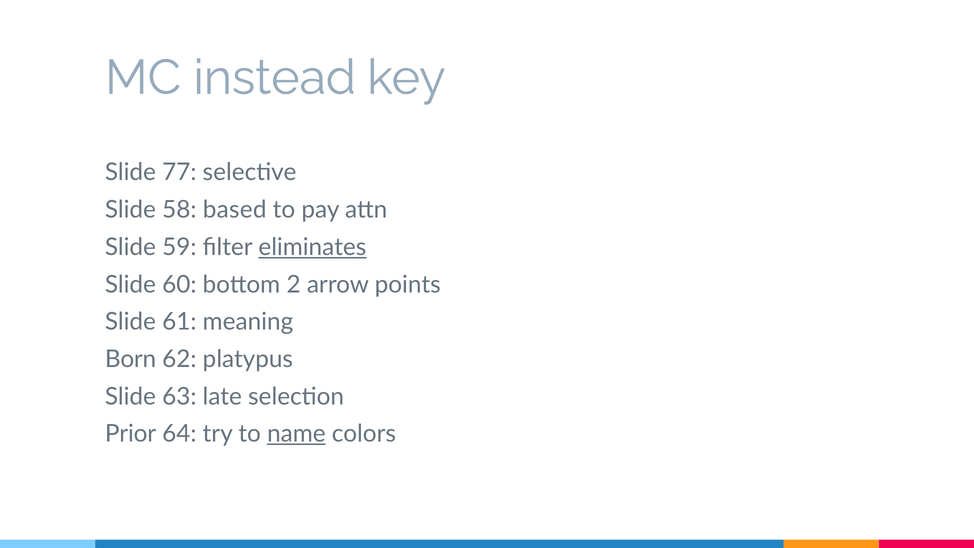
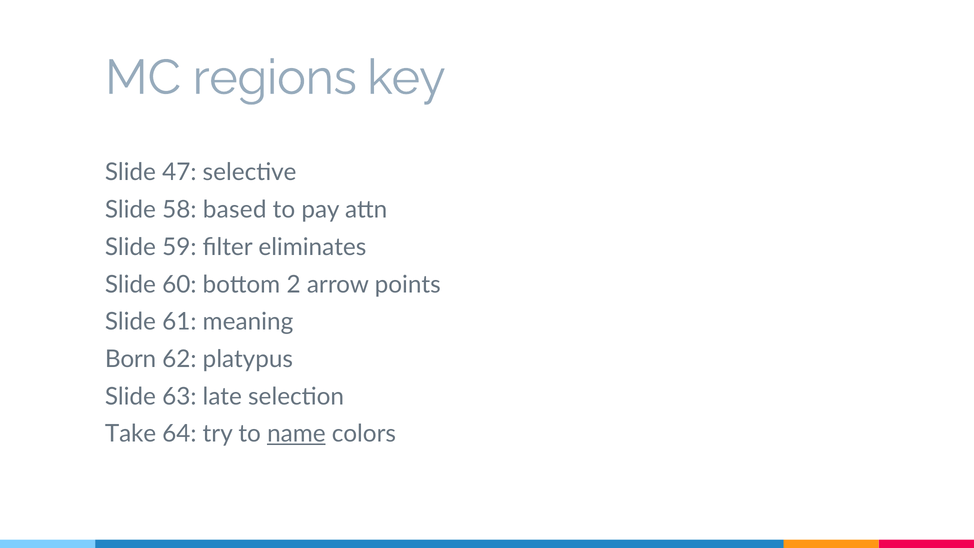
instead: instead -> regions
77: 77 -> 47
eliminates underline: present -> none
Prior: Prior -> Take
